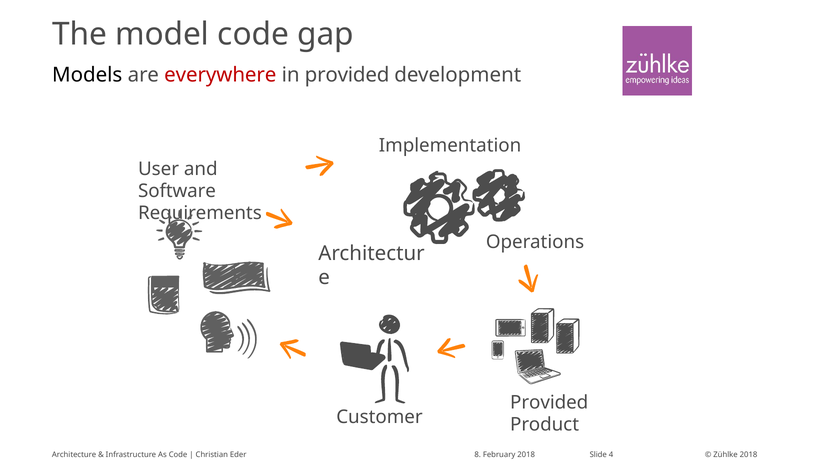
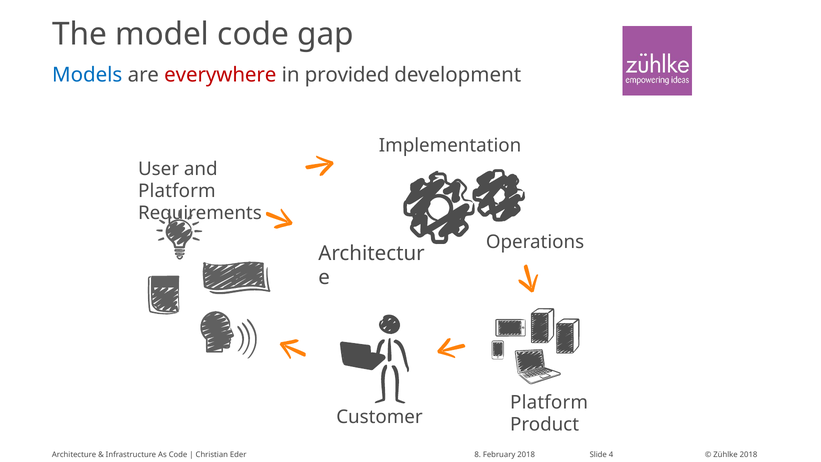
Models colour: black -> blue
Software at (177, 191): Software -> Platform
Provided at (549, 402): Provided -> Platform
